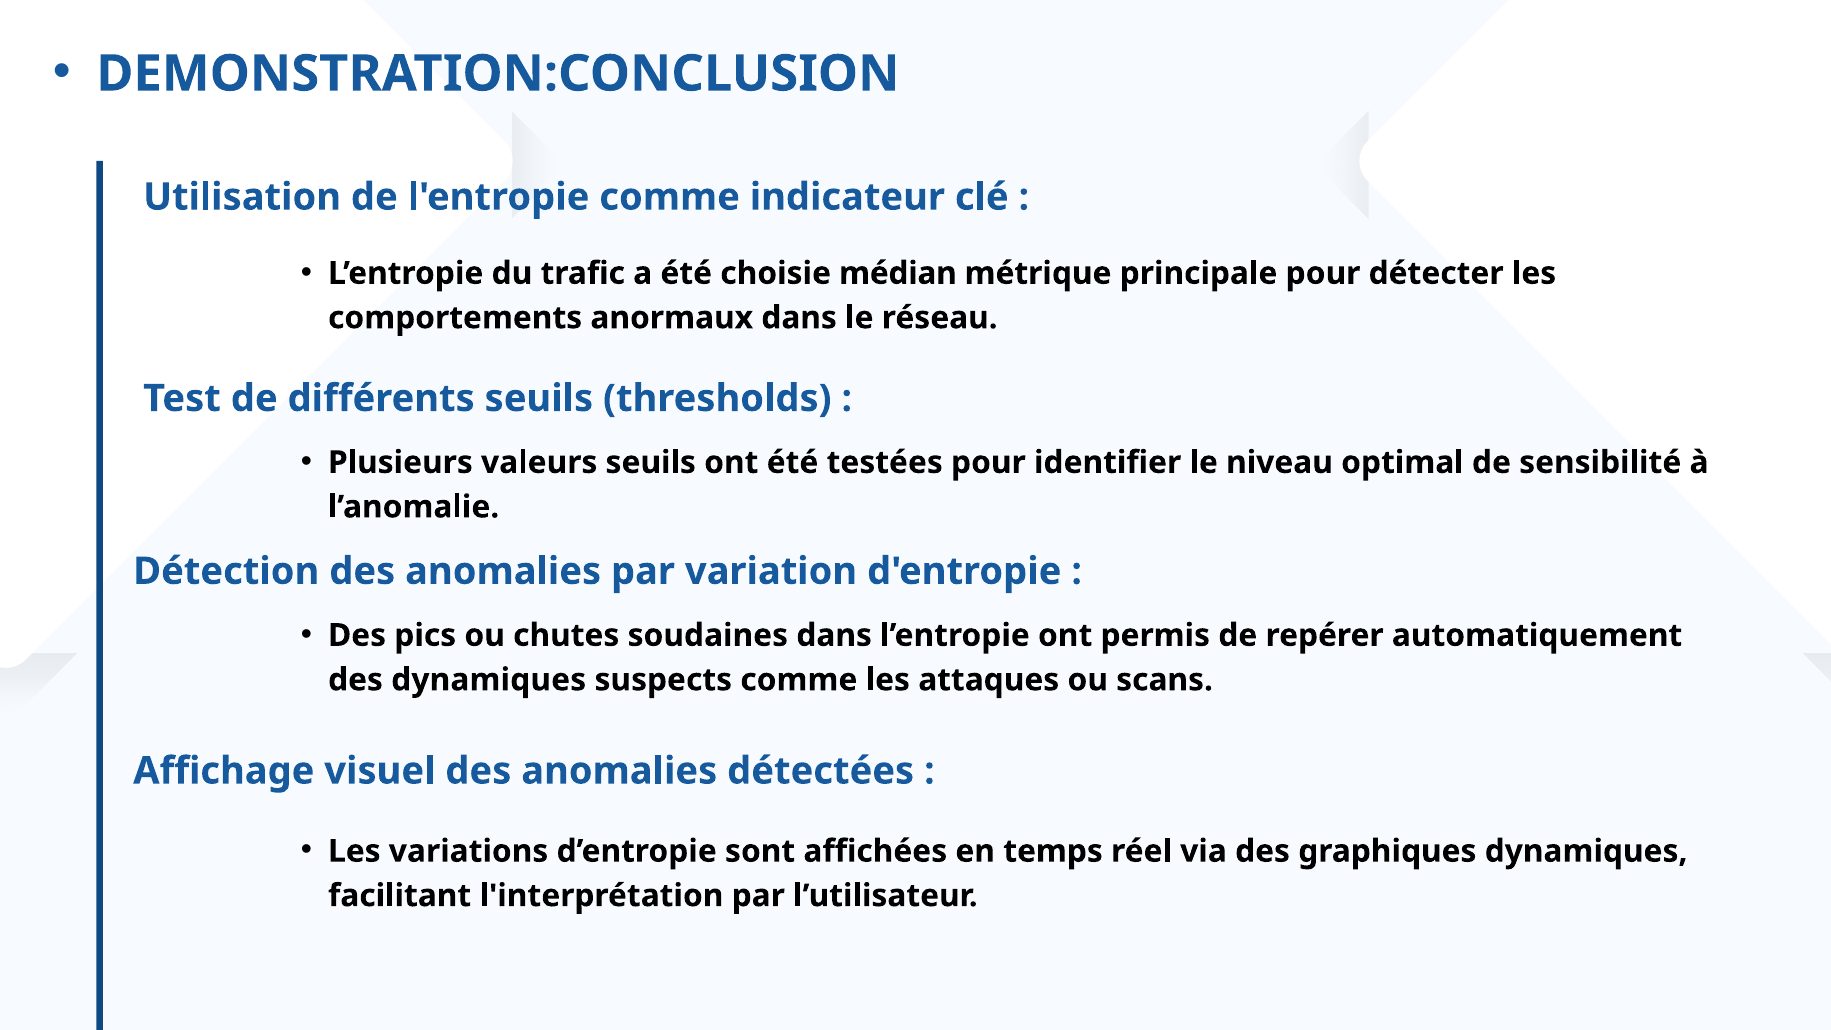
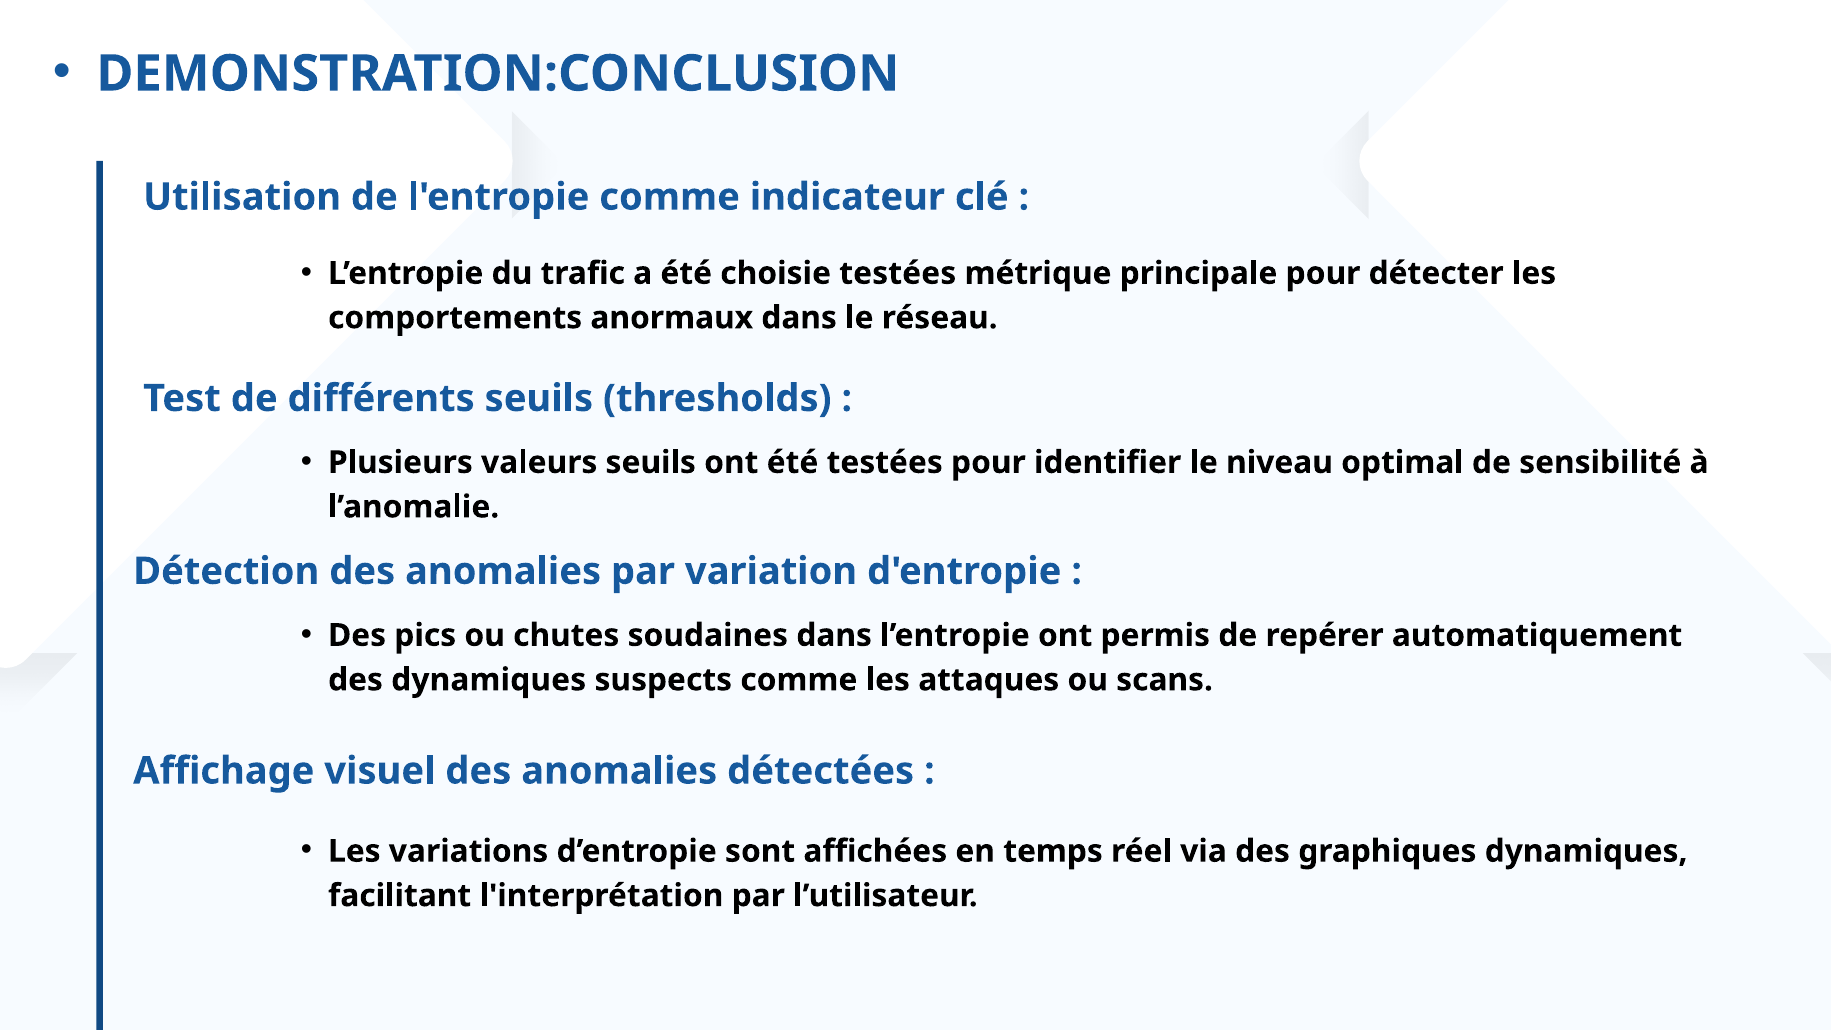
choisie médian: médian -> testées
